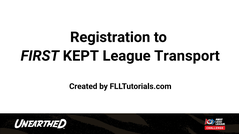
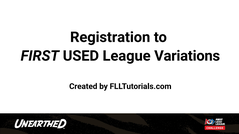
KEPT: KEPT -> USED
Transport: Transport -> Variations
